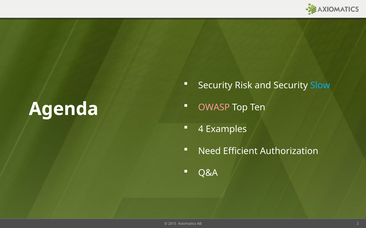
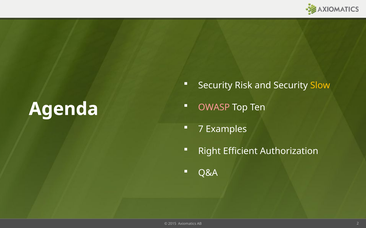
Slow colour: light blue -> yellow
4: 4 -> 7
Need: Need -> Right
